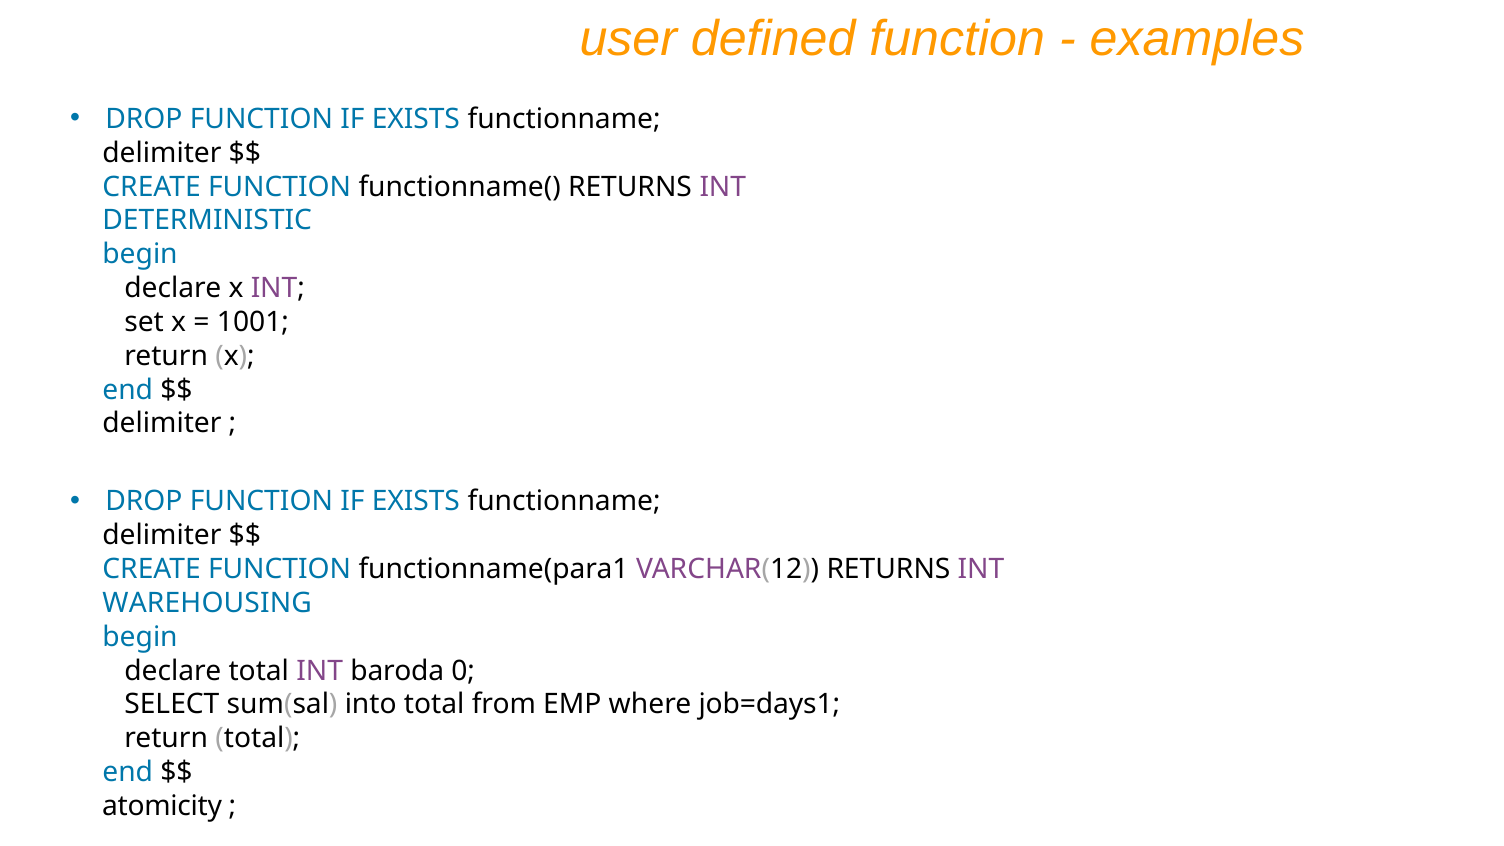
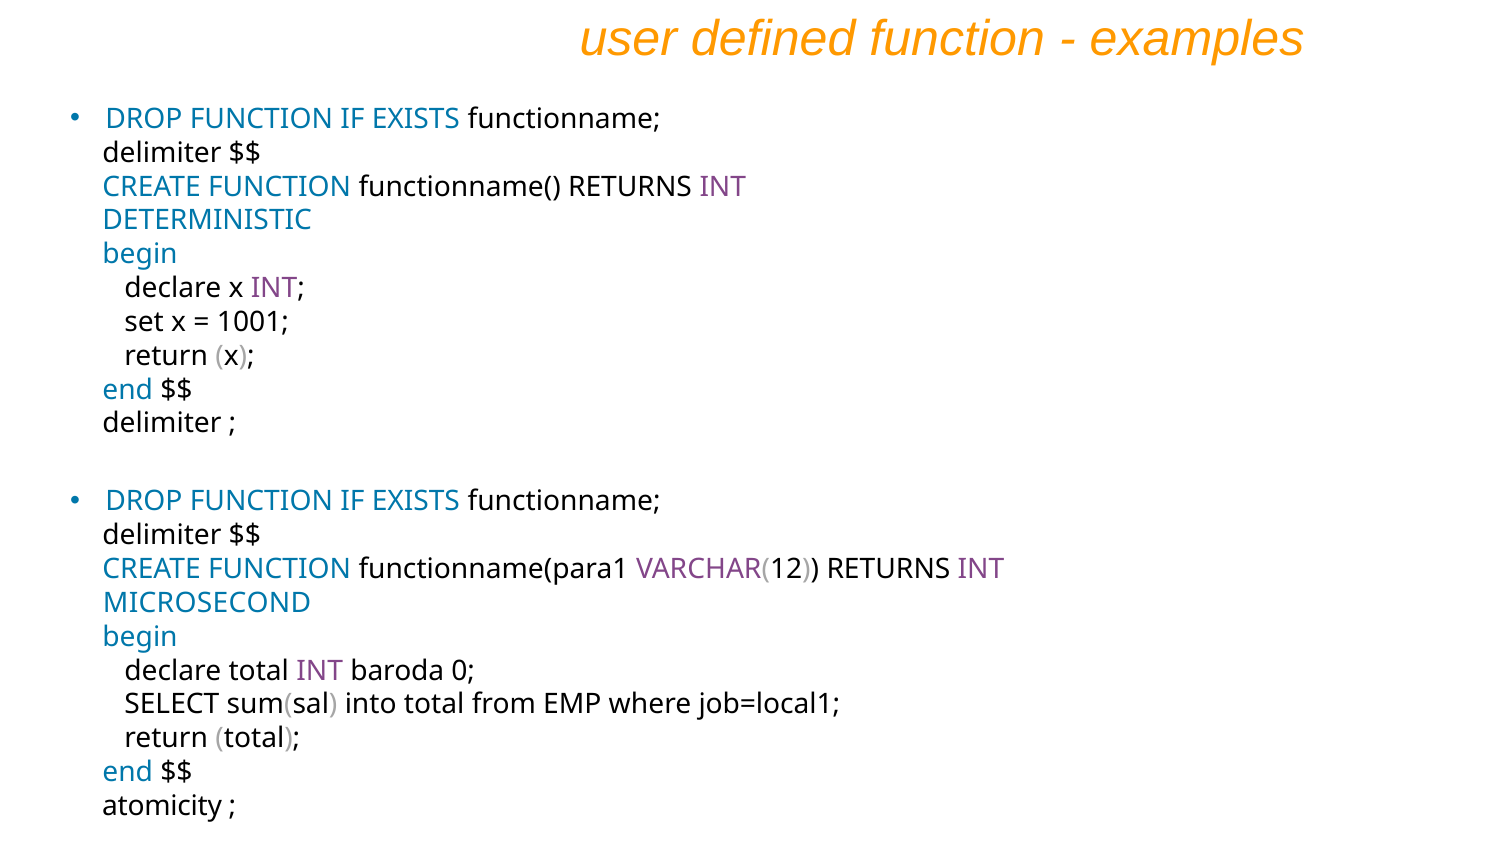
WAREHOUSING: WAREHOUSING -> MICROSECOND
job=days1: job=days1 -> job=local1
